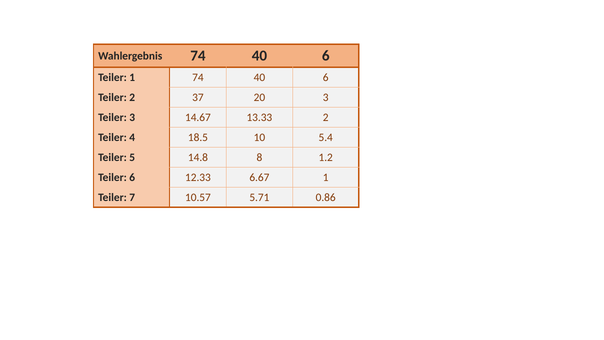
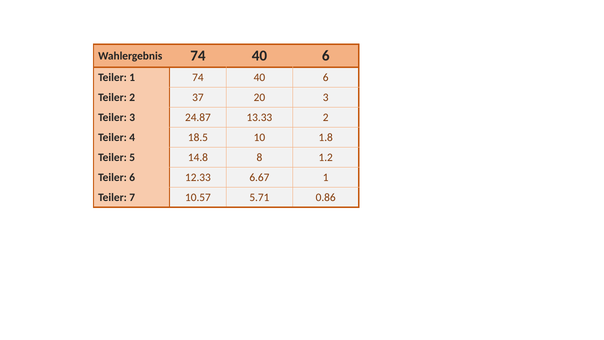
14.67: 14.67 -> 24.87
5.4: 5.4 -> 1.8
